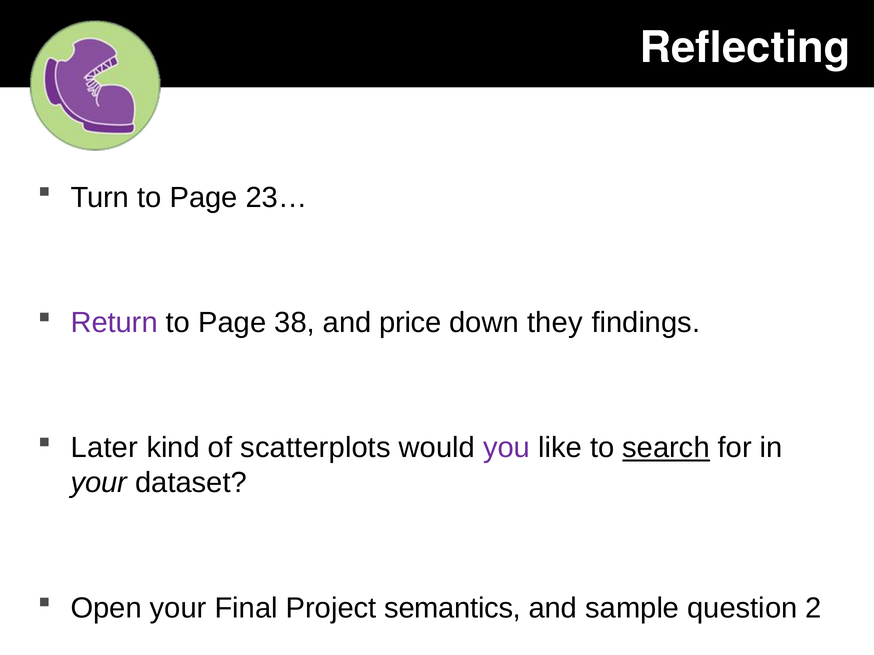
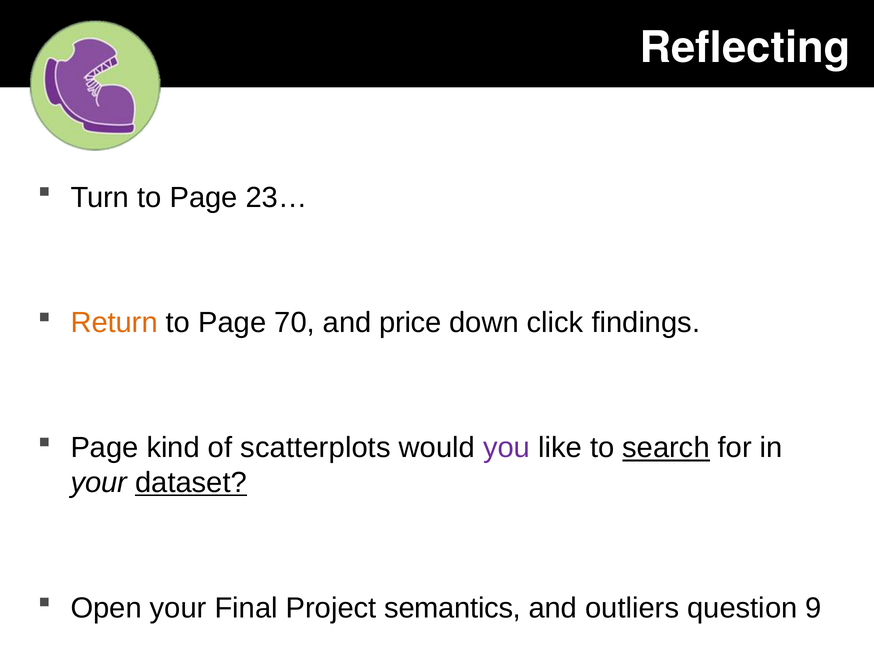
Return colour: purple -> orange
38: 38 -> 70
they: they -> click
Later at (104, 448): Later -> Page
dataset underline: none -> present
sample: sample -> outliers
2: 2 -> 9
